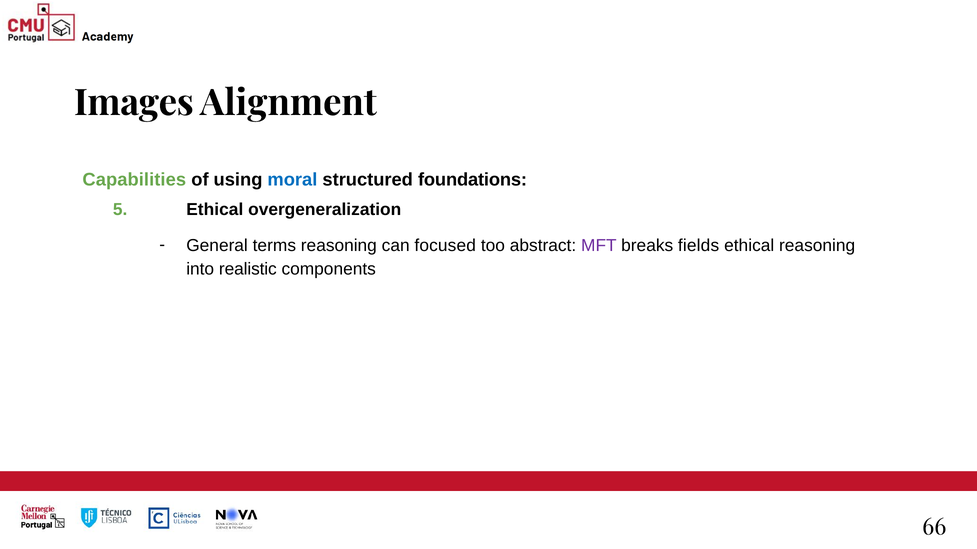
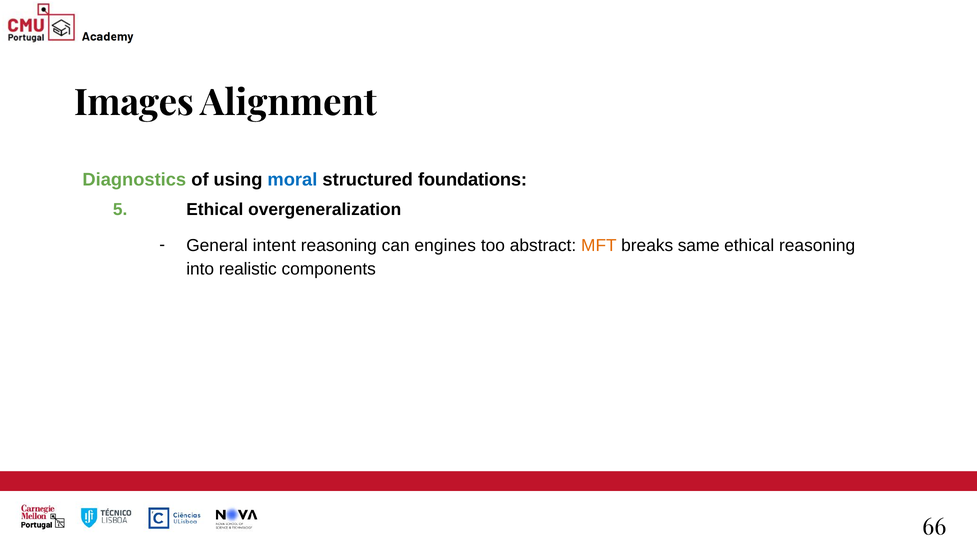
Capabilities: Capabilities -> Diagnostics
terms: terms -> intent
focused: focused -> engines
MFT colour: purple -> orange
fields: fields -> same
